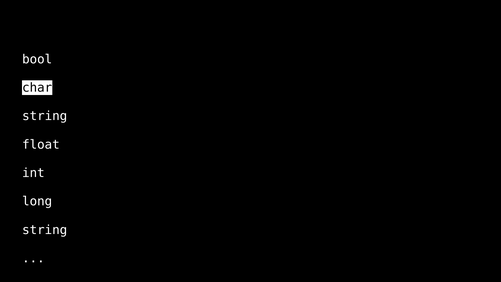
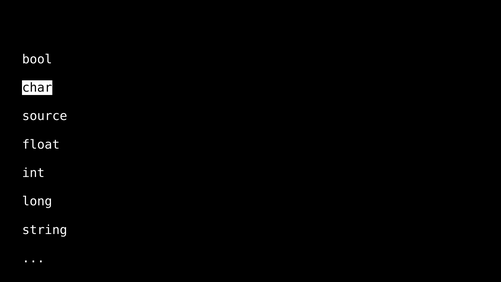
string at (45, 116): string -> source
